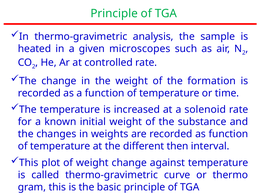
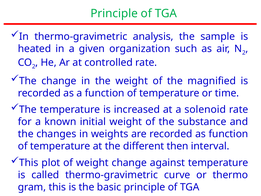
microscopes: microscopes -> organization
formation: formation -> magnified
